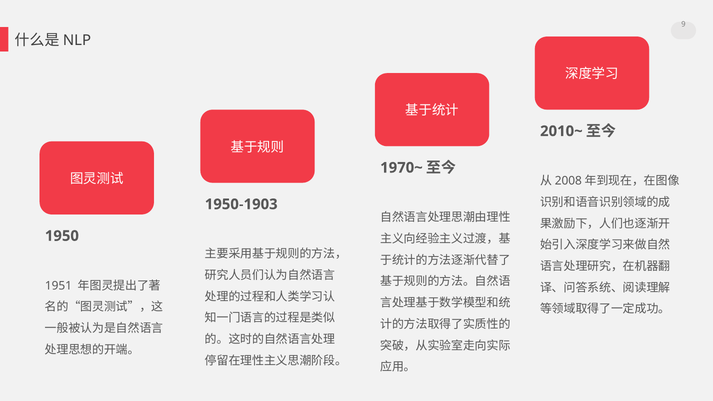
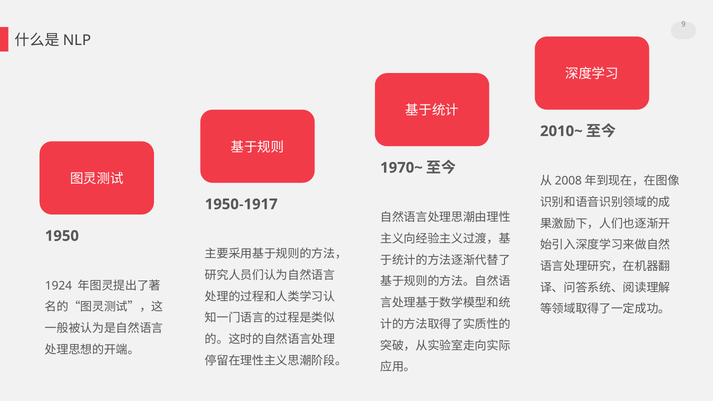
1950-1903: 1950-1903 -> 1950-1917
1951: 1951 -> 1924
